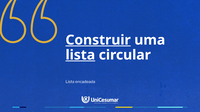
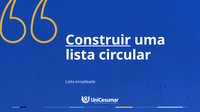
lista at (80, 55) underline: present -> none
